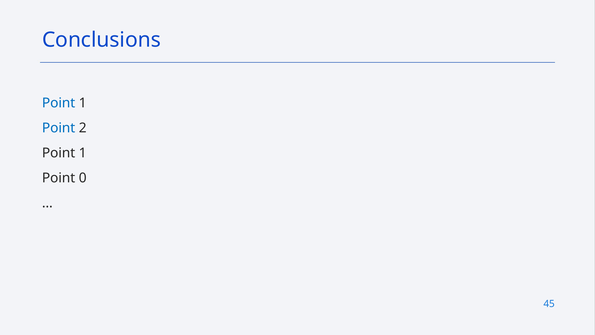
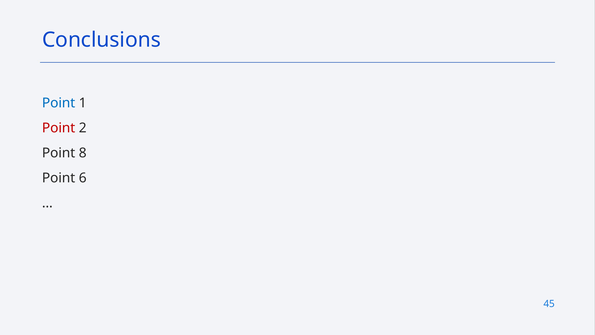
Point at (59, 128) colour: blue -> red
1 at (83, 153): 1 -> 8
0: 0 -> 6
